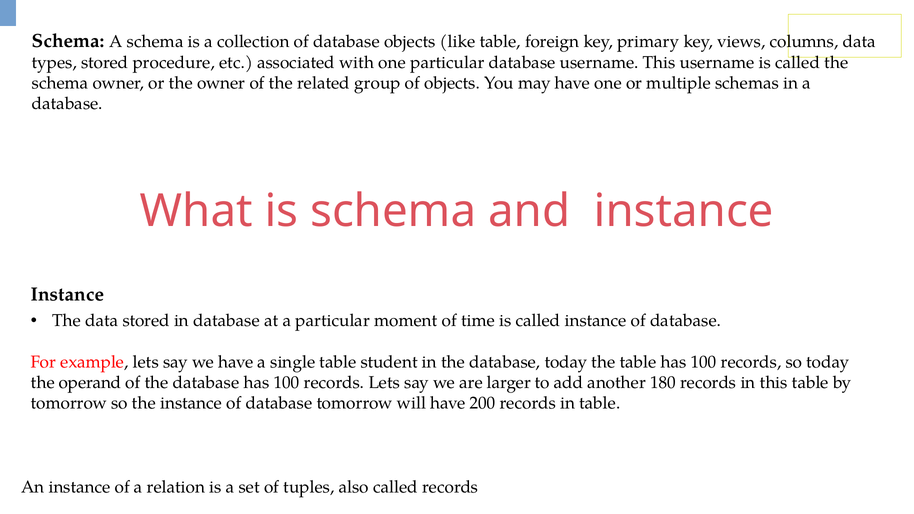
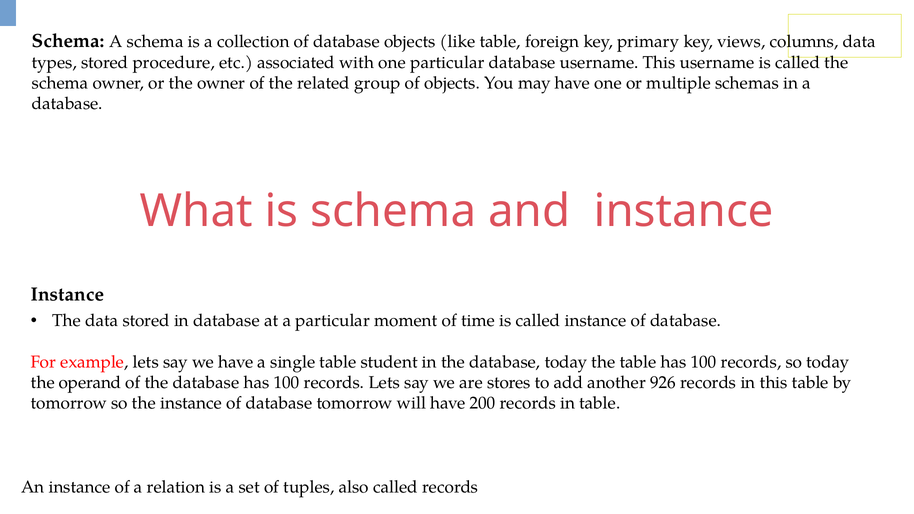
larger: larger -> stores
180: 180 -> 926
